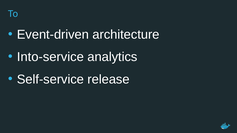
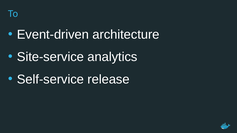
Into-service: Into-service -> Site-service
